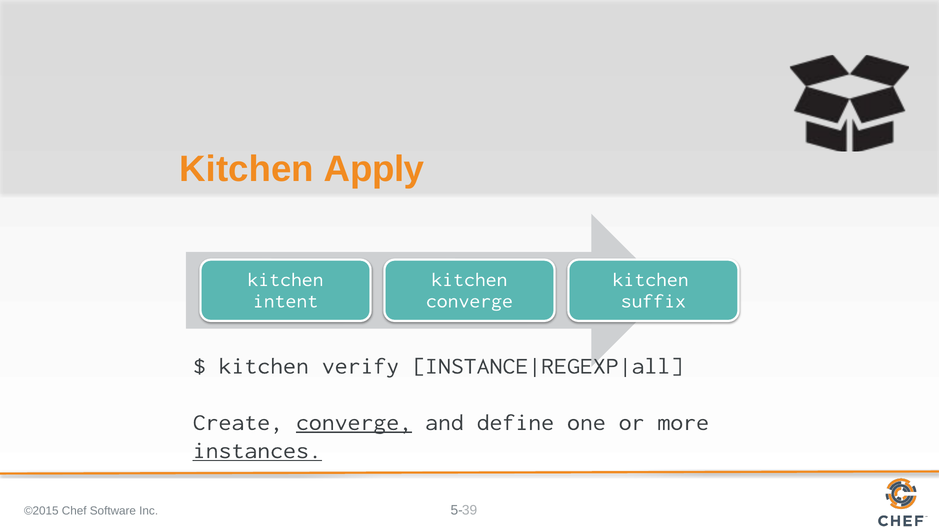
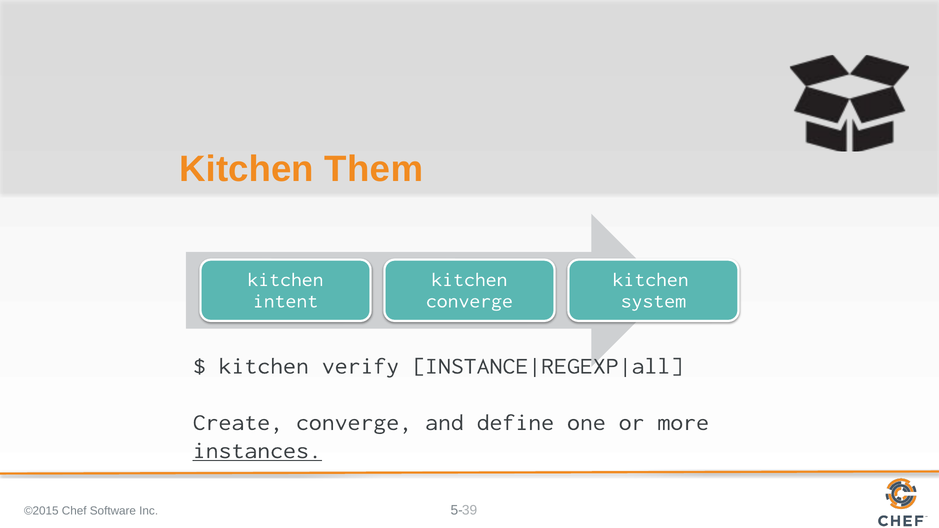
Apply: Apply -> Them
suffix: suffix -> system
converge at (354, 422) underline: present -> none
